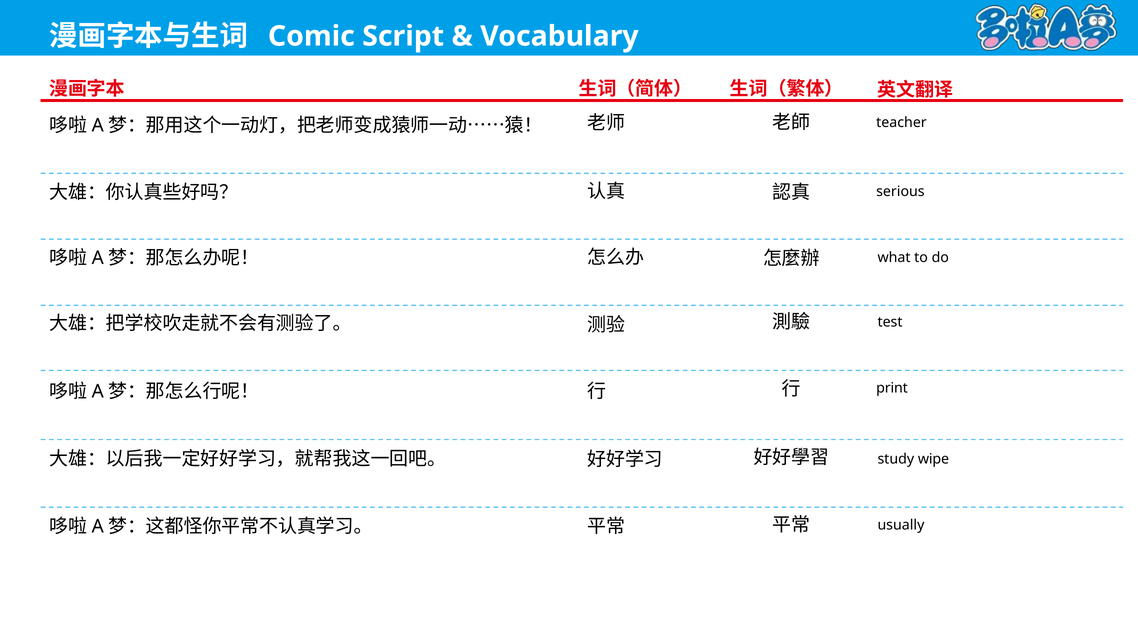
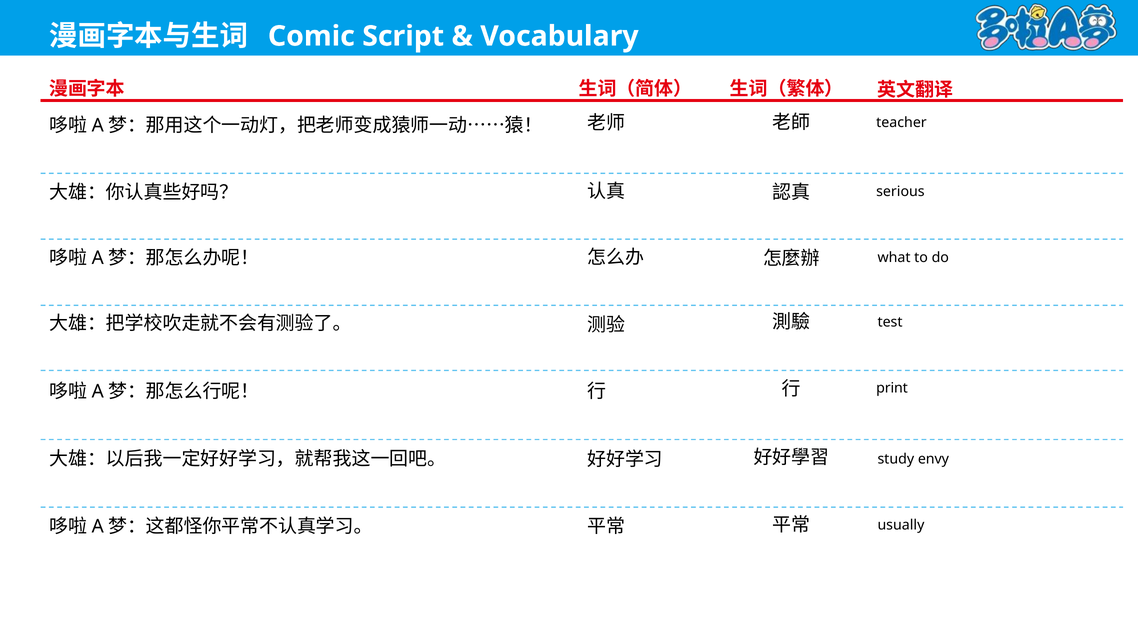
wipe: wipe -> envy
